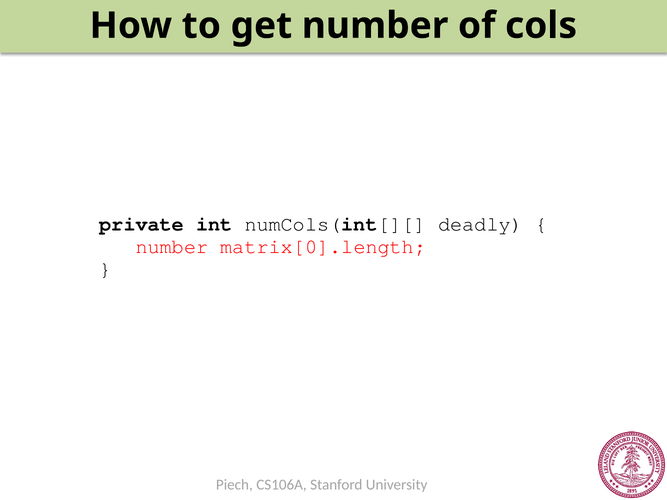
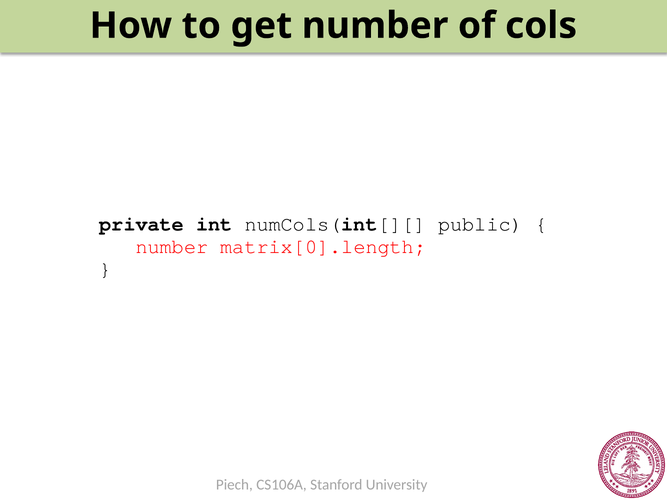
deadly: deadly -> public
